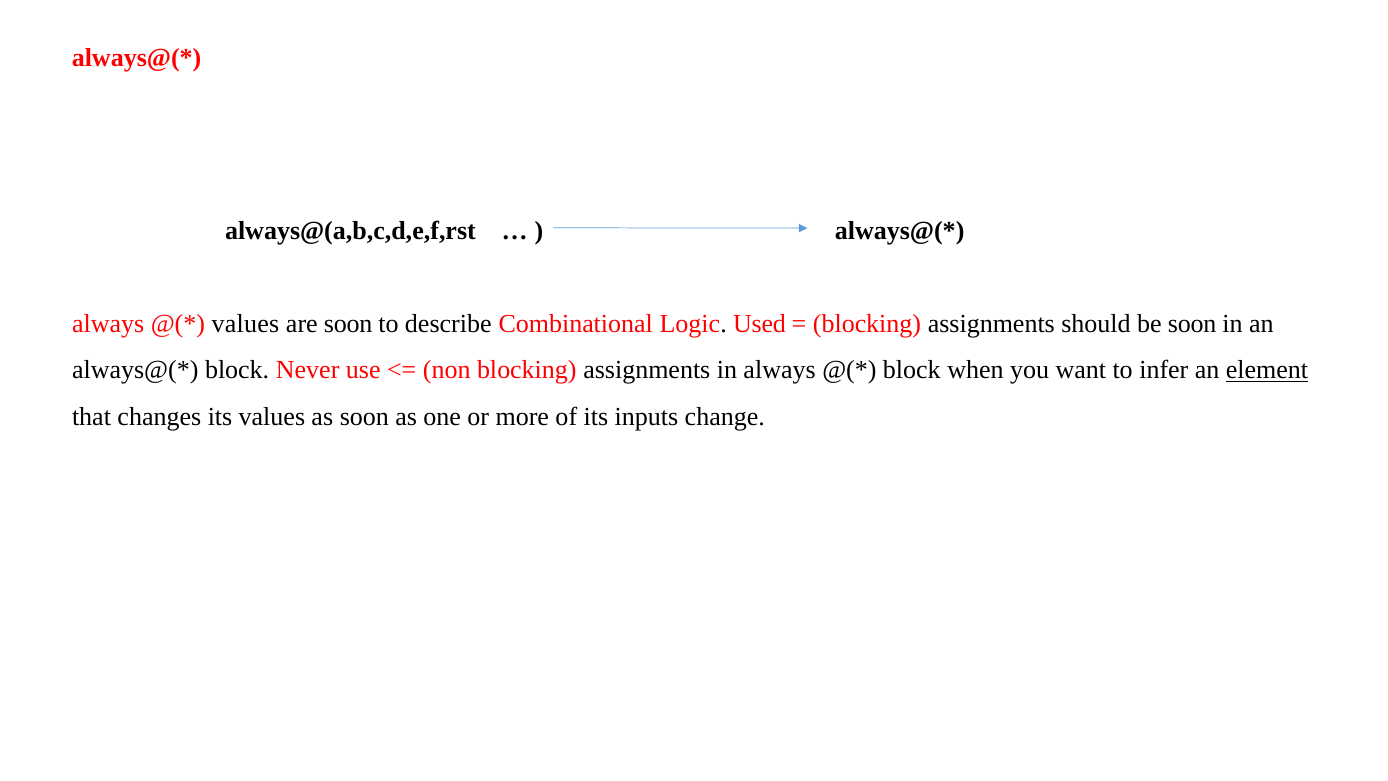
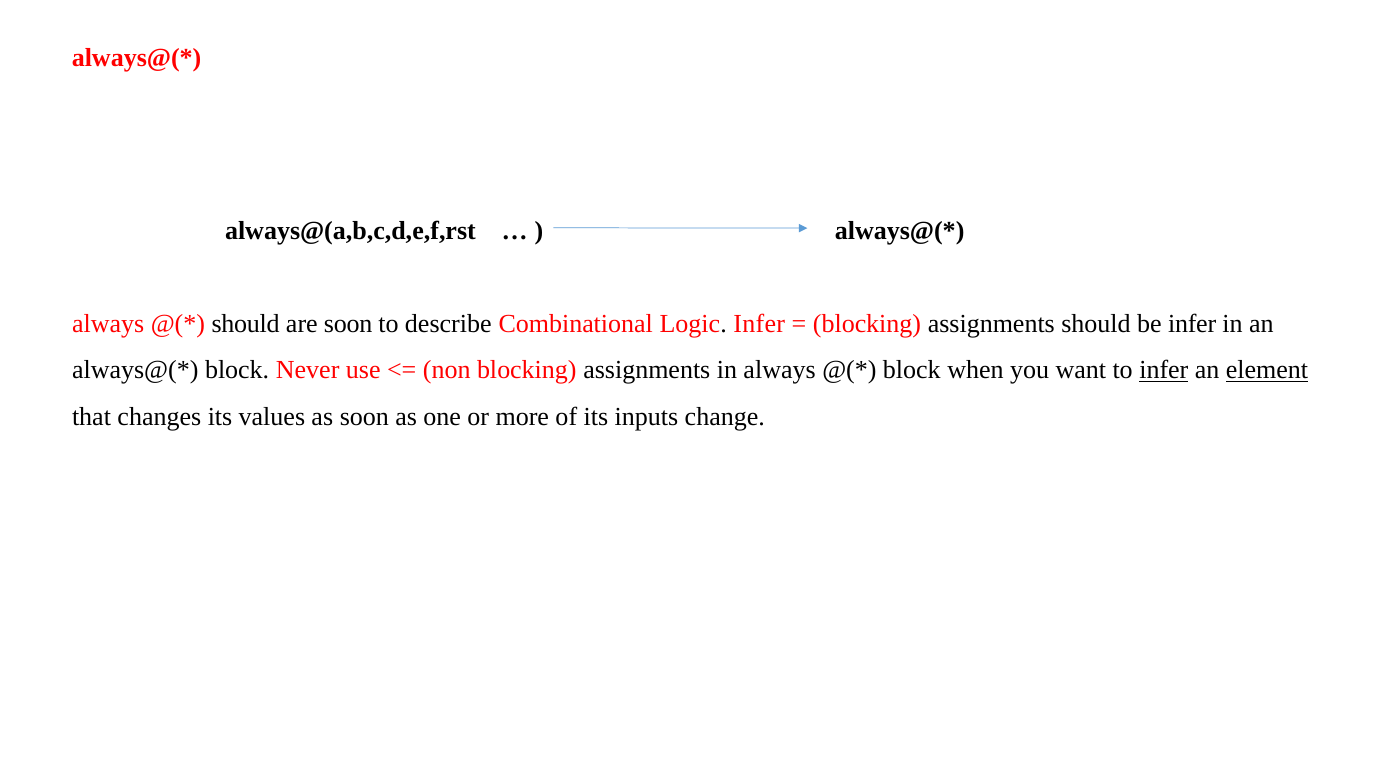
values at (245, 323): values -> should
Logic Used: Used -> Infer
be soon: soon -> infer
infer at (1164, 370) underline: none -> present
